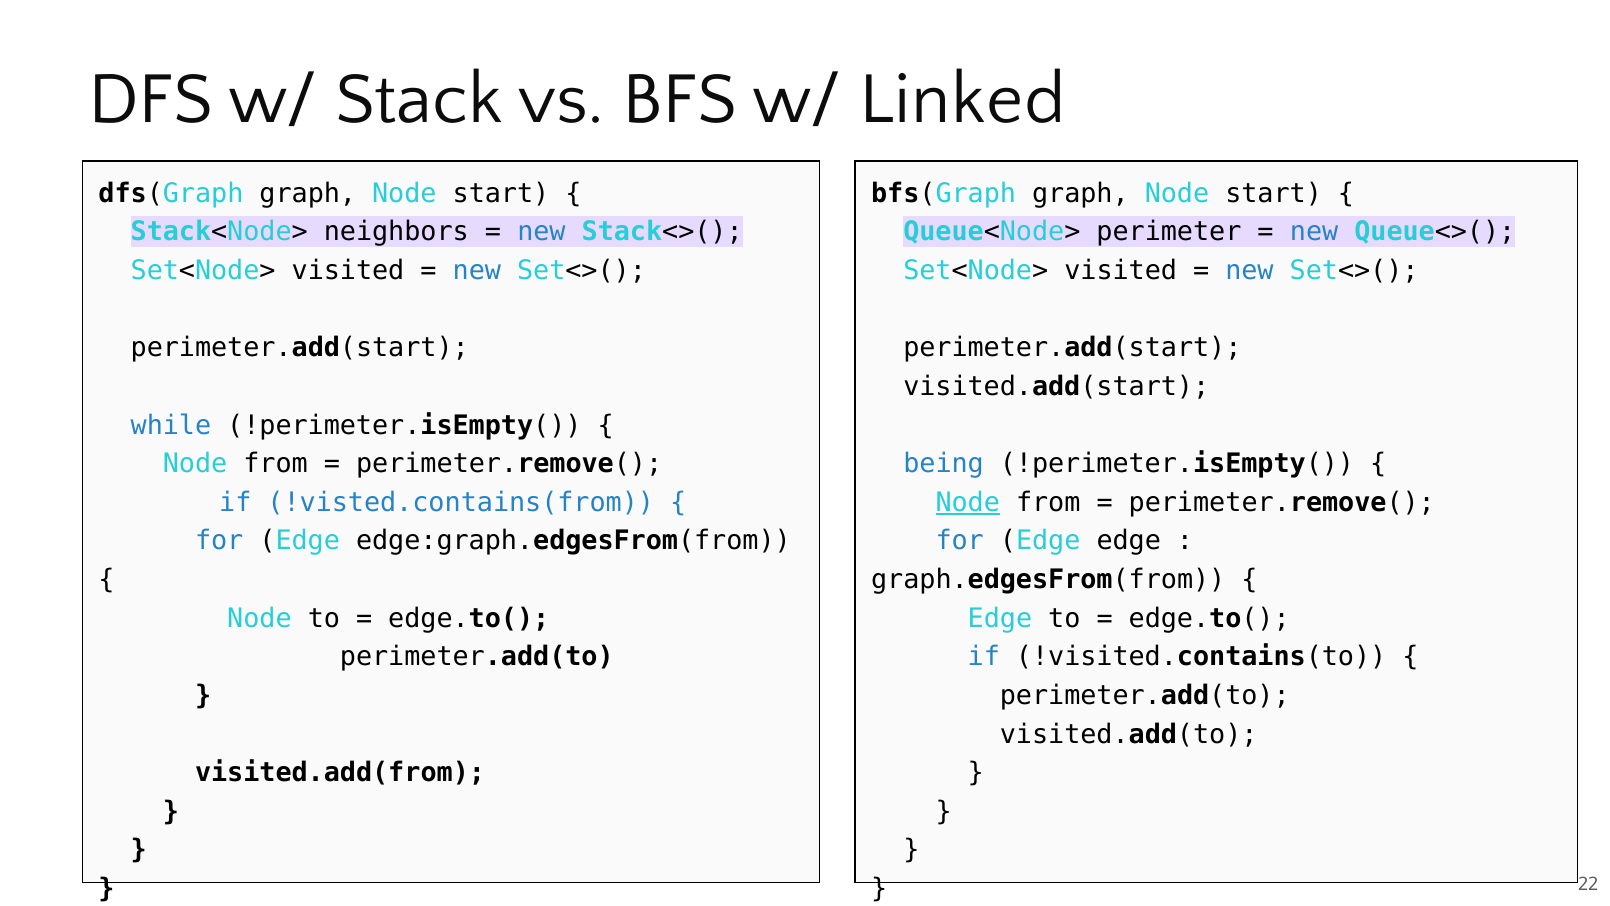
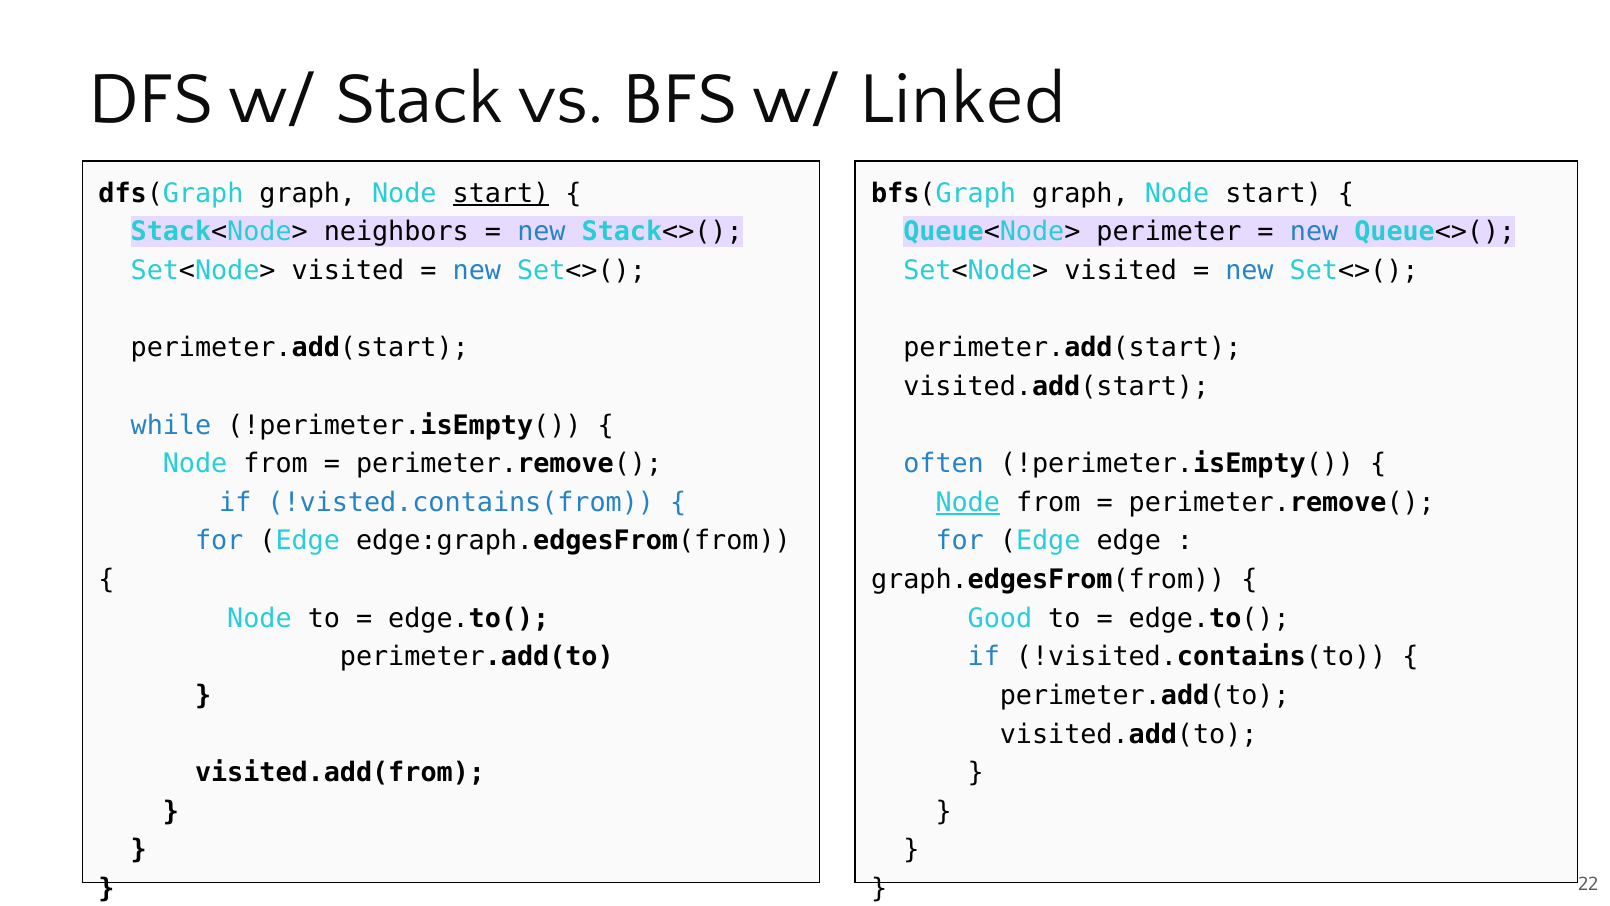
start at (501, 193) underline: none -> present
being: being -> often
Edge at (1000, 618): Edge -> Good
